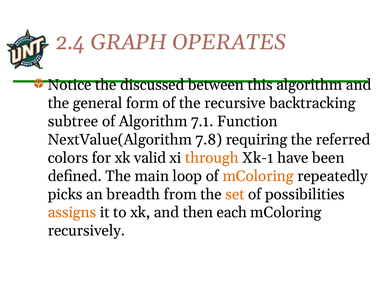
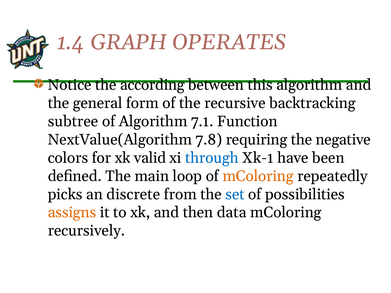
2.4: 2.4 -> 1.4
discussed: discussed -> according
referred: referred -> negative
through colour: orange -> blue
breadth: breadth -> discrete
set colour: orange -> blue
each: each -> data
